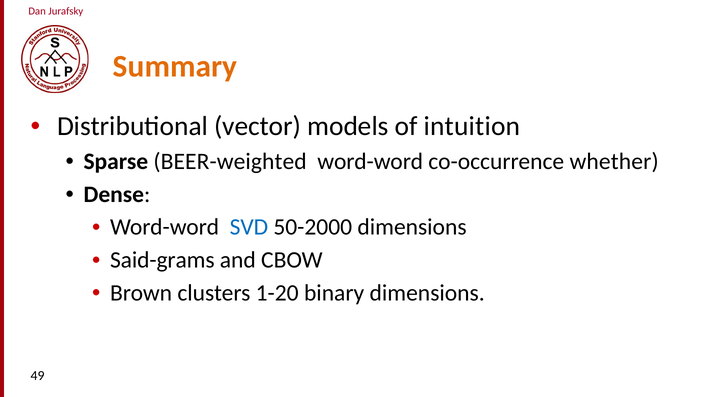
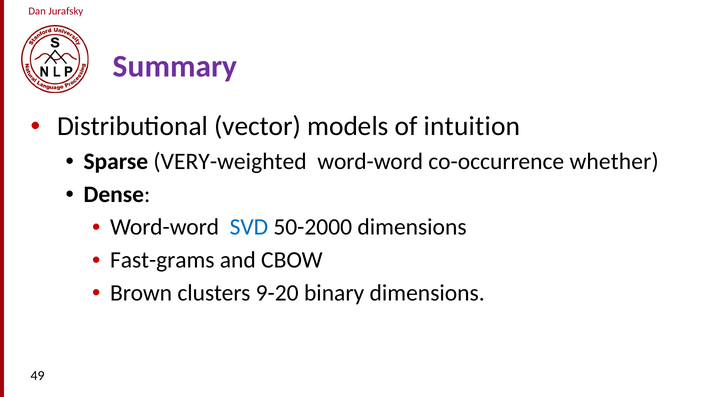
Summary colour: orange -> purple
BEER-weighted: BEER-weighted -> VERY-weighted
Said-grams: Said-grams -> Fast-grams
1-20: 1-20 -> 9-20
